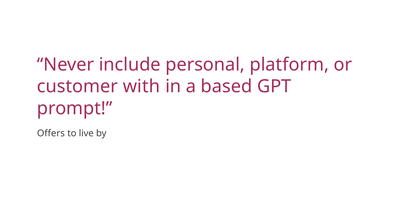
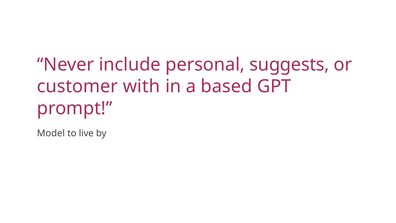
platform: platform -> suggests
Offers: Offers -> Model
